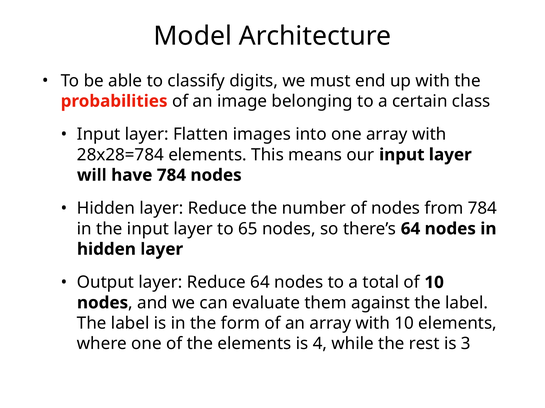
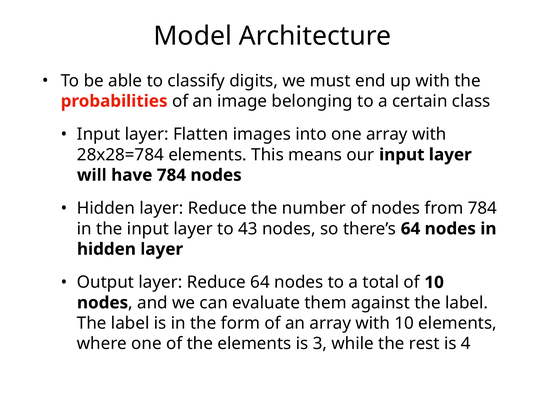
65: 65 -> 43
4: 4 -> 3
3: 3 -> 4
